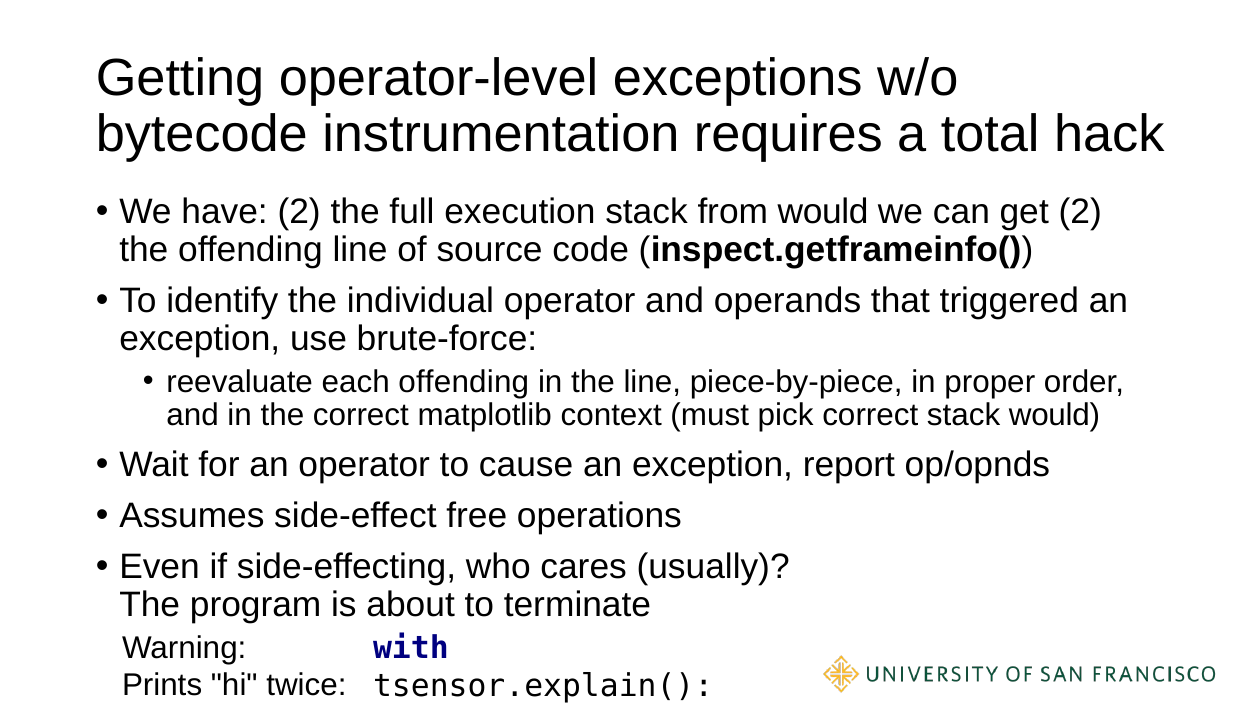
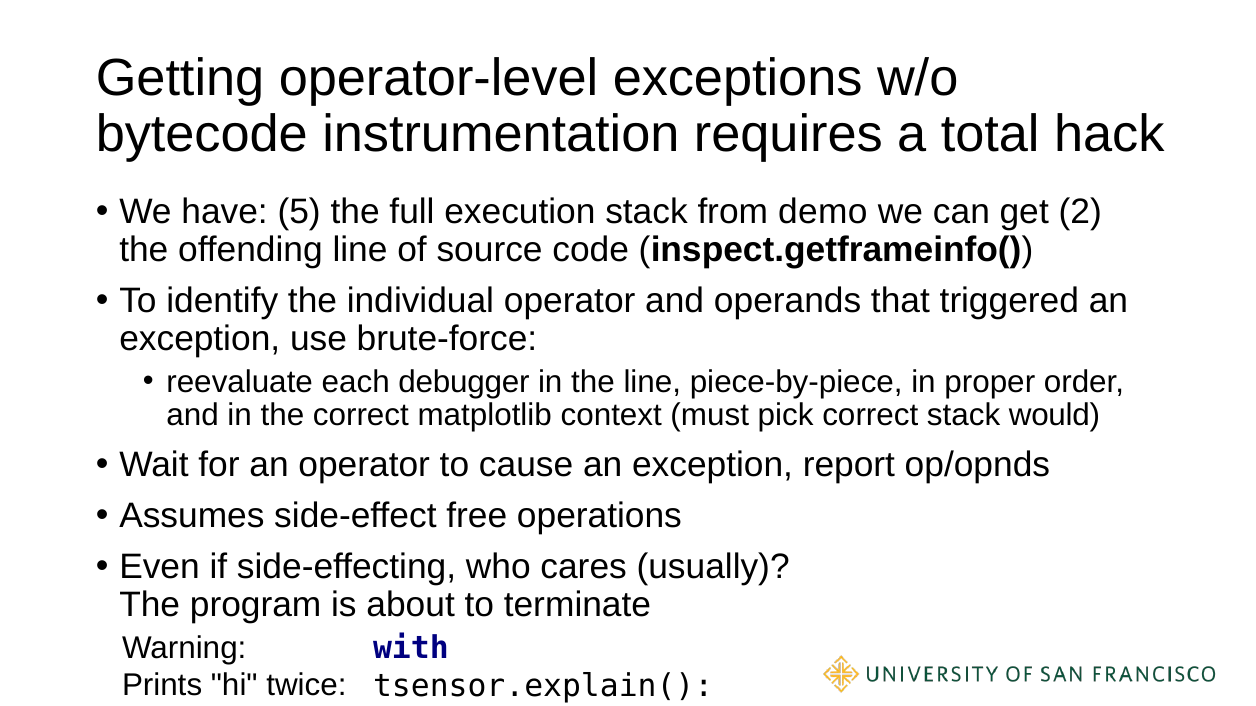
have 2: 2 -> 5
from would: would -> demo
each offending: offending -> debugger
